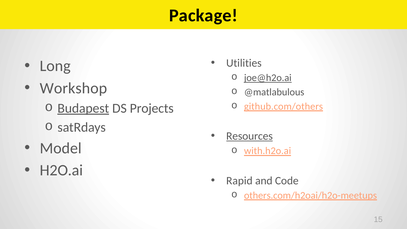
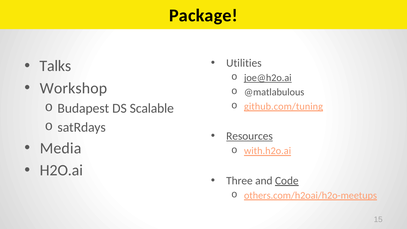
Long: Long -> Talks
github.com/others: github.com/others -> github.com/tuning
Budapest underline: present -> none
Projects: Projects -> Scalable
Model: Model -> Media
Rapid: Rapid -> Three
Code underline: none -> present
